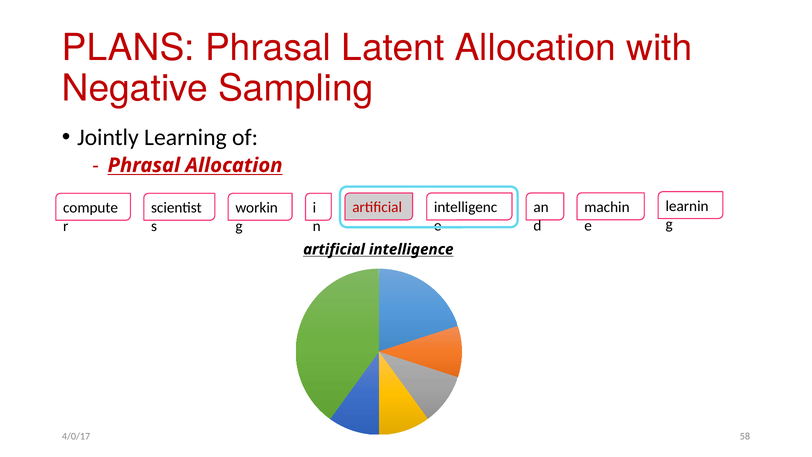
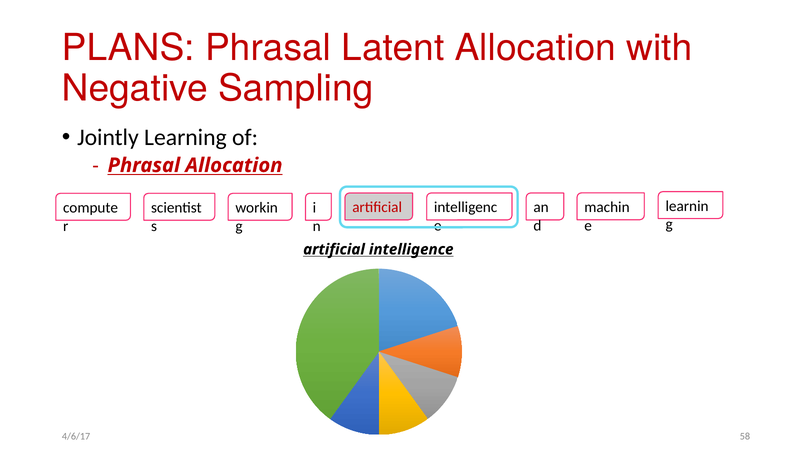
4/0/17: 4/0/17 -> 4/6/17
